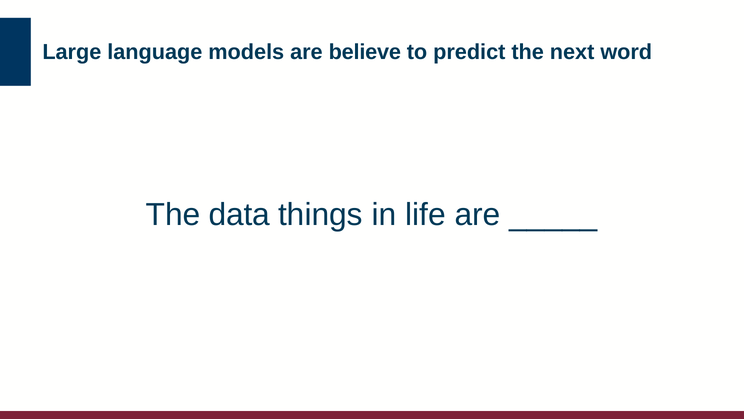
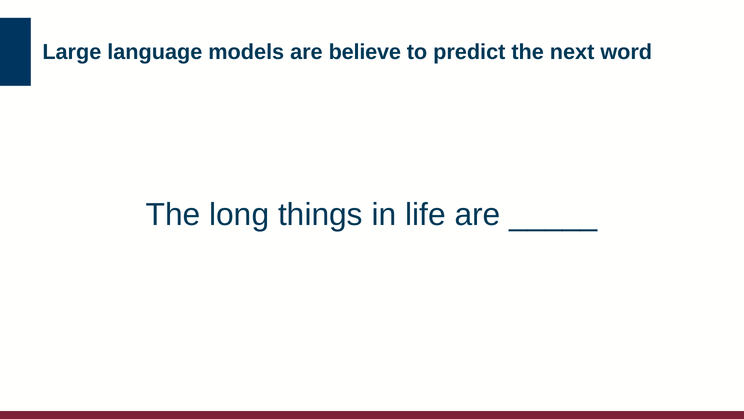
data: data -> long
